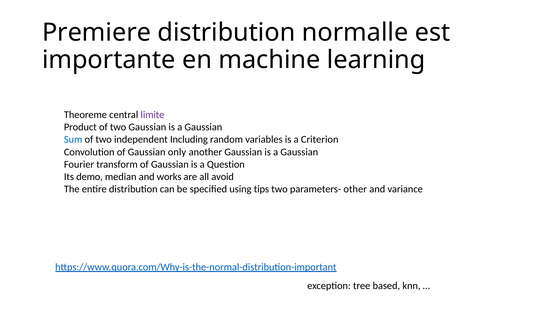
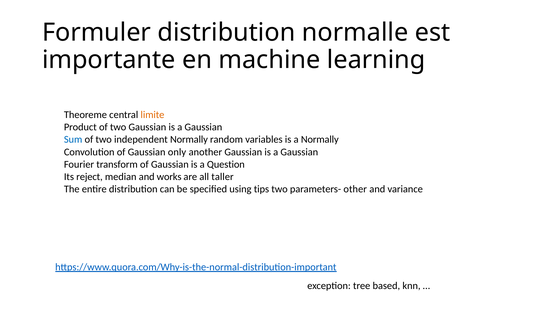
Premiere: Premiere -> Formuler
limite colour: purple -> orange
independent Including: Including -> Normally
a Criterion: Criterion -> Normally
demo: demo -> reject
avoid: avoid -> taller
